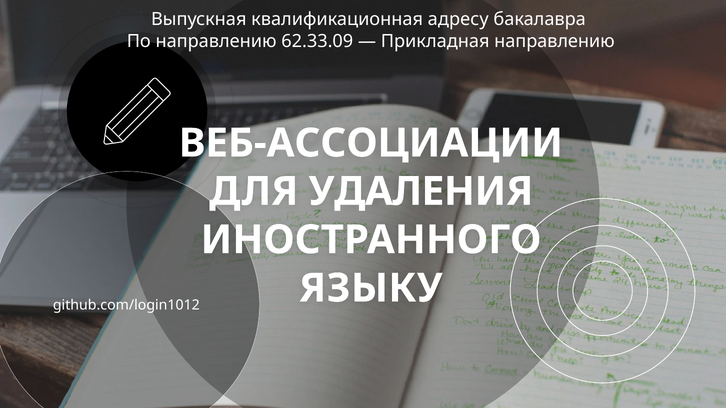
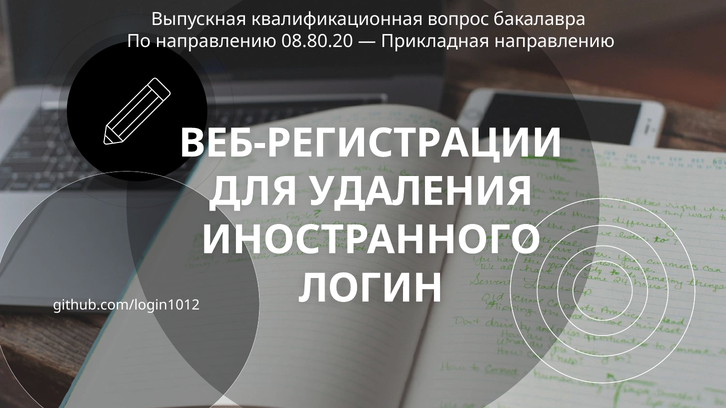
адресу: адресу -> вопрос
62.33.09: 62.33.09 -> 08.80.20
ВЕБ-АССОЦИАЦИИ: ВЕБ-АССОЦИАЦИИ -> ВЕБ-РЕГИСТРАЦИИ
ЯЗЫКУ: ЯЗЫКУ -> ЛОГИН
